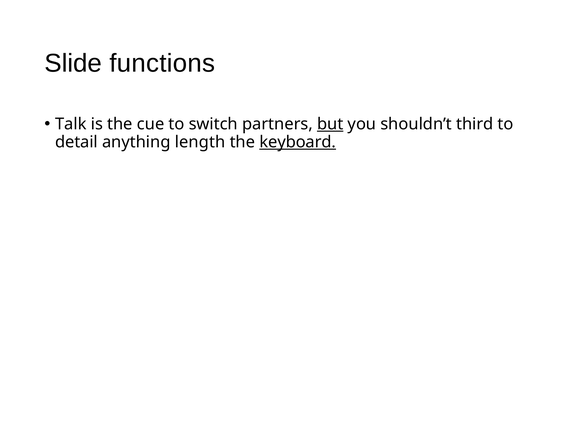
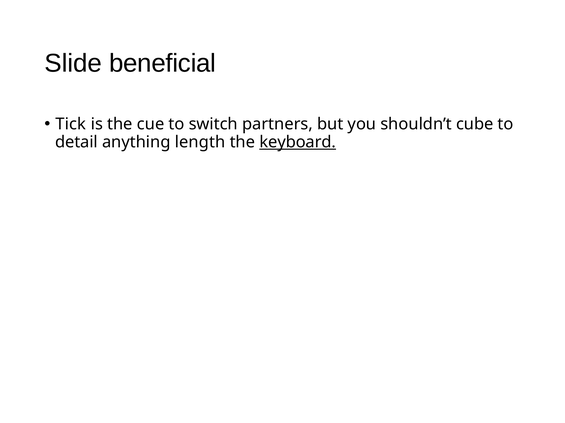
functions: functions -> beneficial
Talk: Talk -> Tick
but underline: present -> none
third: third -> cube
